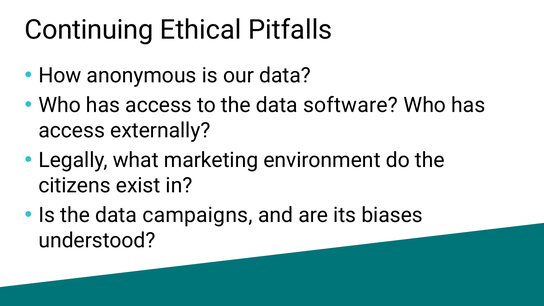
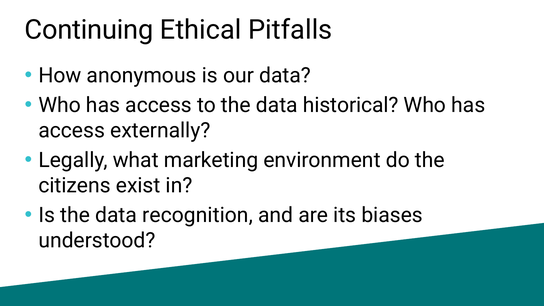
software: software -> historical
campaigns: campaigns -> recognition
